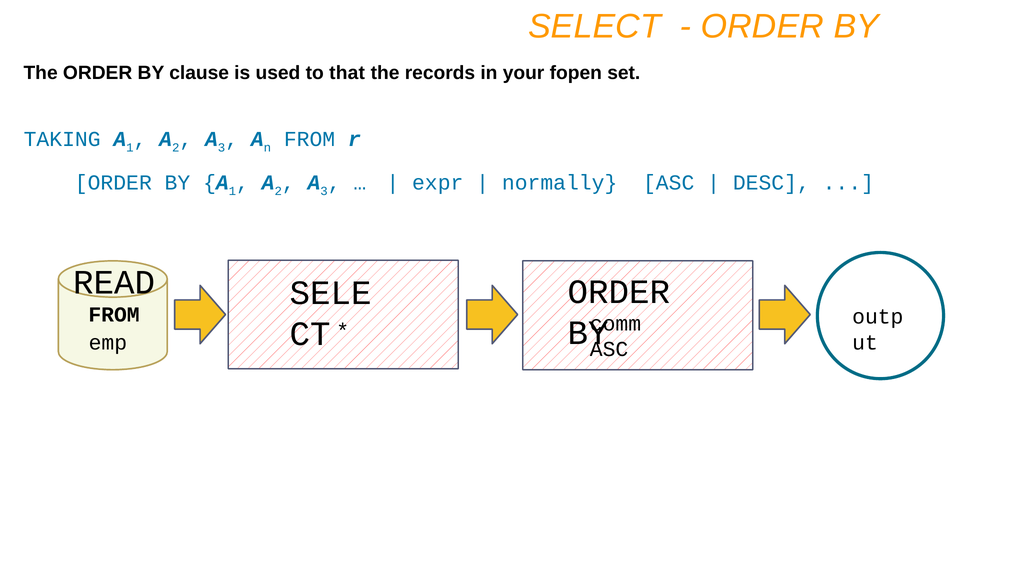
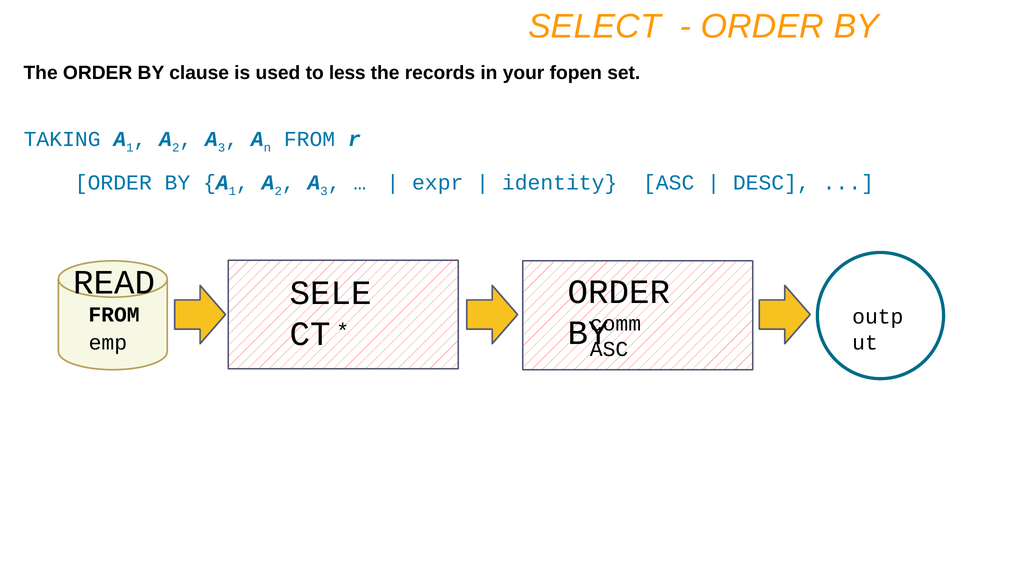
that: that -> less
normally: normally -> identity
